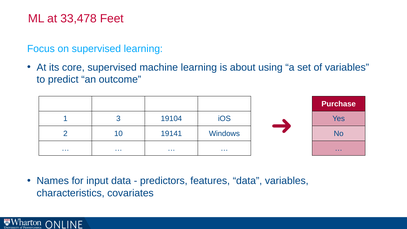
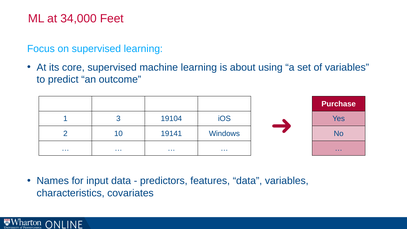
33,478: 33,478 -> 34,000
